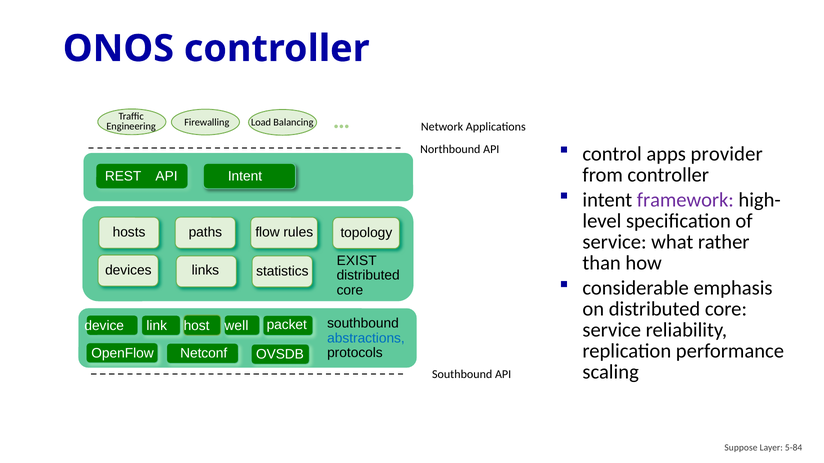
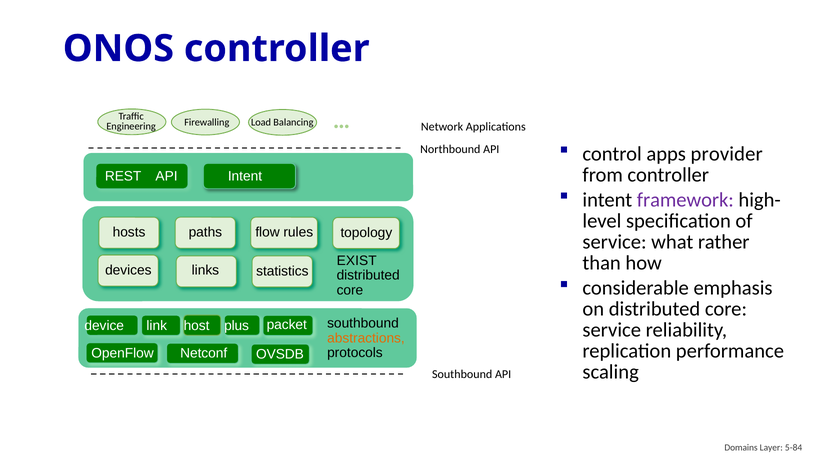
well: well -> plus
abstractions at (366, 338) colour: blue -> orange
Suppose: Suppose -> Domains
